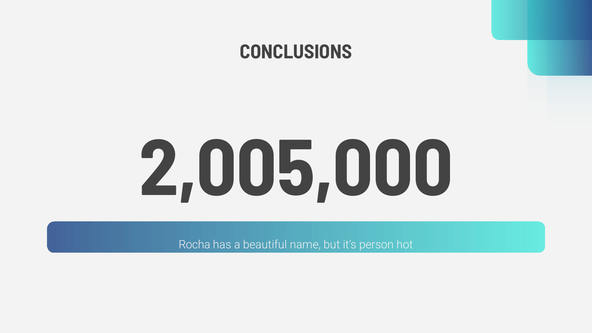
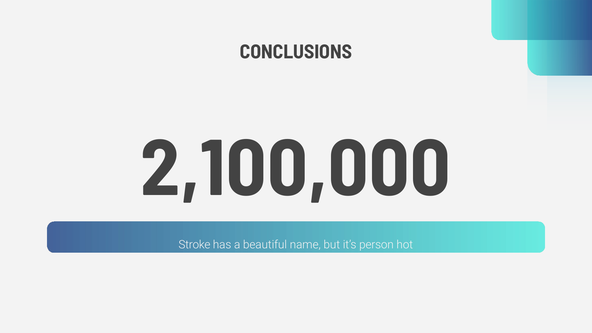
2,005,000: 2,005,000 -> 2,100,000
Rocha: Rocha -> Stroke
